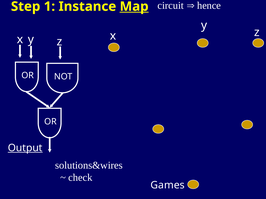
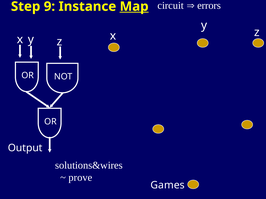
1: 1 -> 9
hence: hence -> errors
Output underline: present -> none
check: check -> prove
